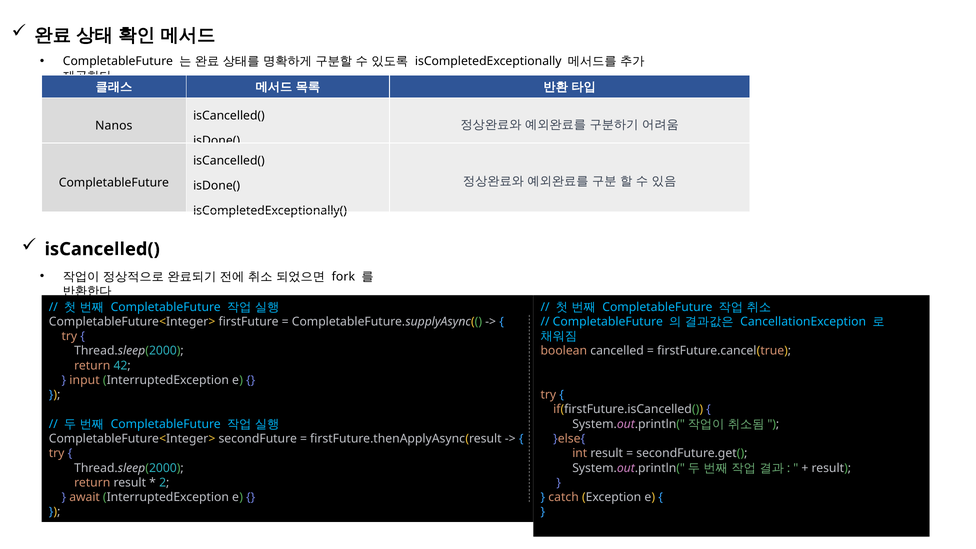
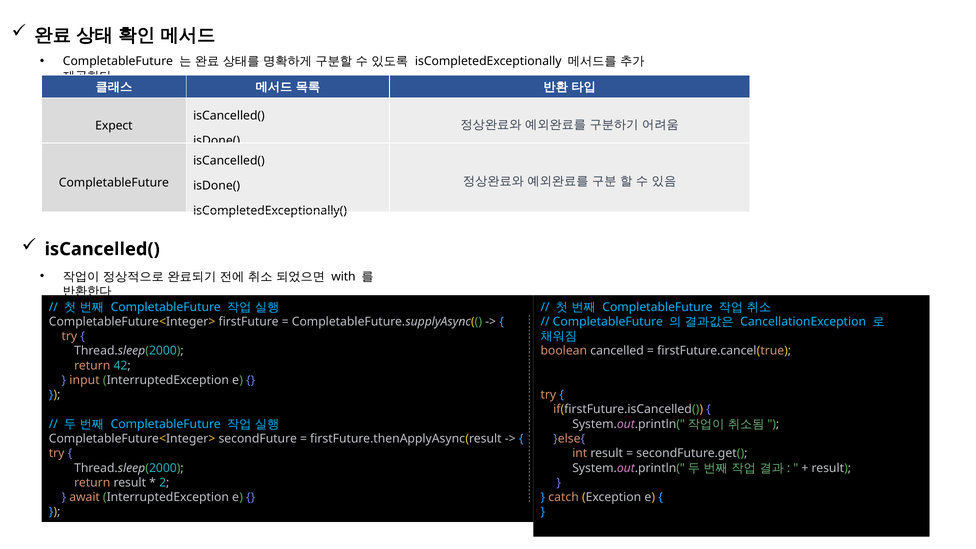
Nanos: Nanos -> Expect
fork: fork -> with
